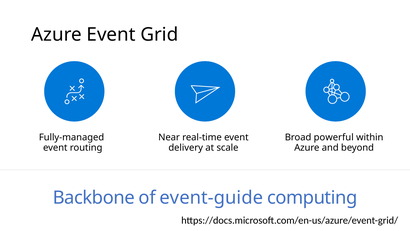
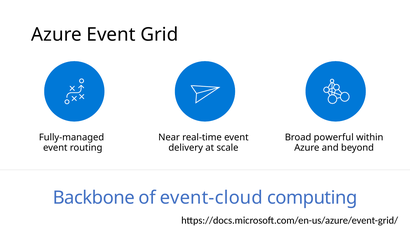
event-guide: event-guide -> event-cloud
